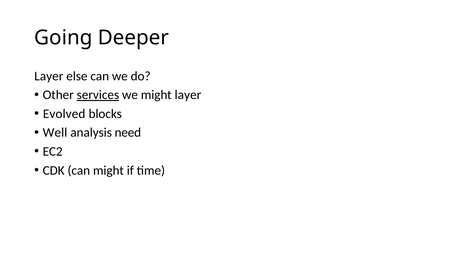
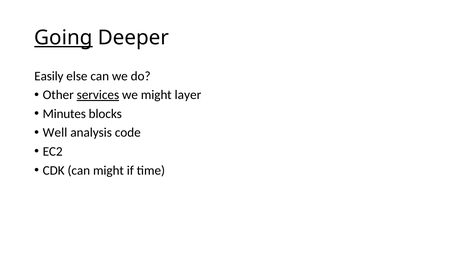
Going underline: none -> present
Layer at (49, 76): Layer -> Easily
Evolved: Evolved -> Minutes
need: need -> code
